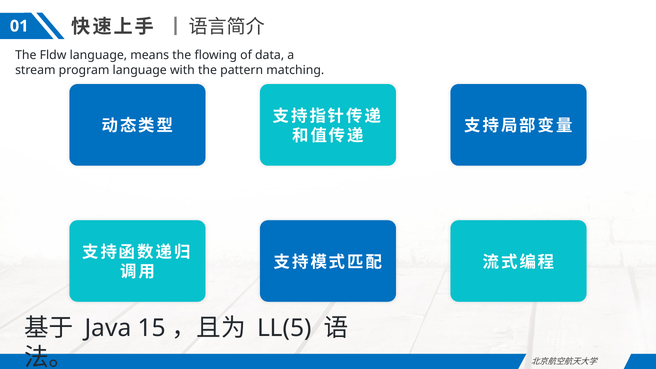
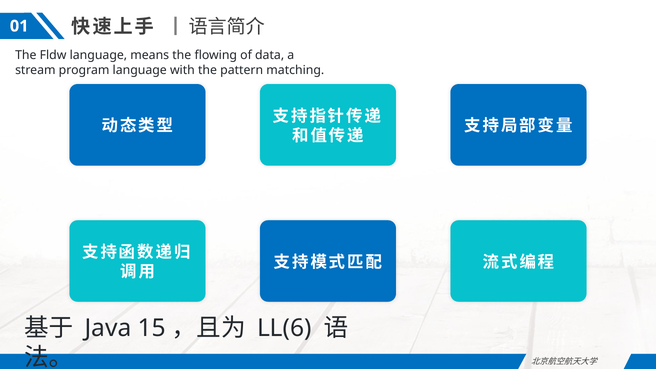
LL(5: LL(5 -> LL(6
